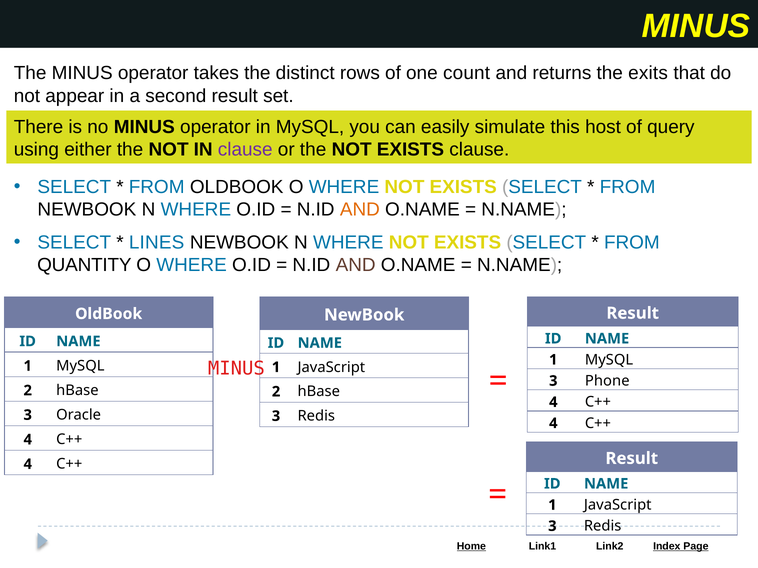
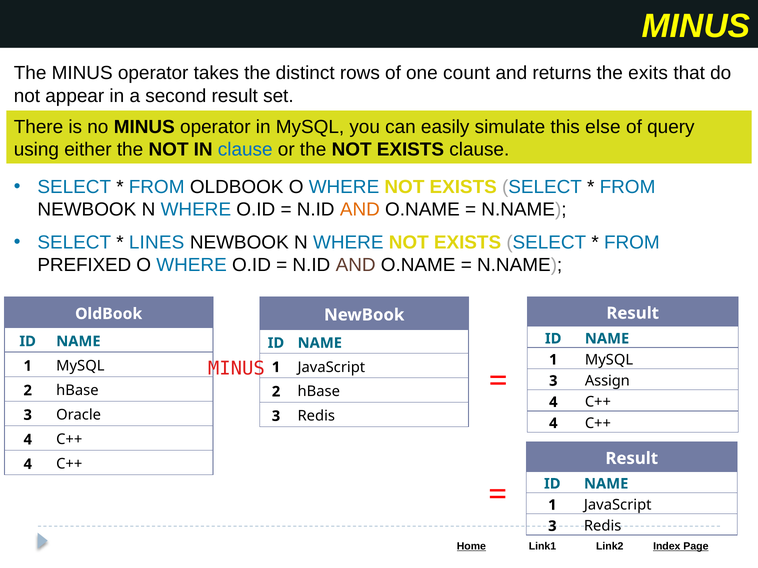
host: host -> else
clause at (245, 150) colour: purple -> blue
QUANTITY: QUANTITY -> PREFIXED
Phone: Phone -> Assign
